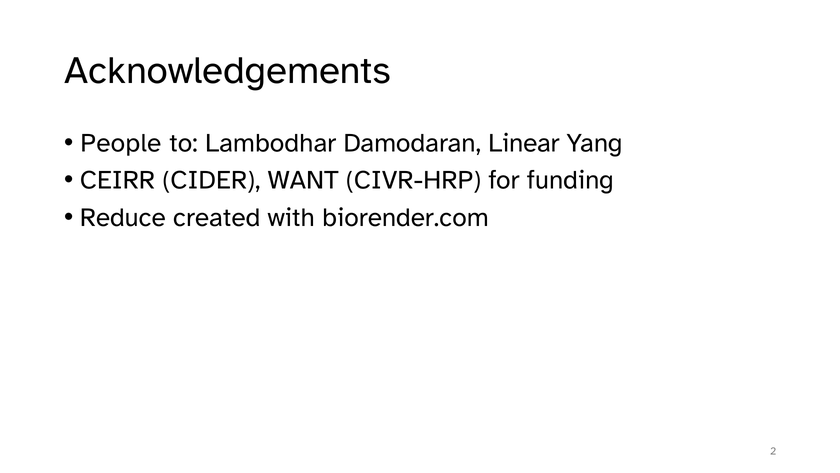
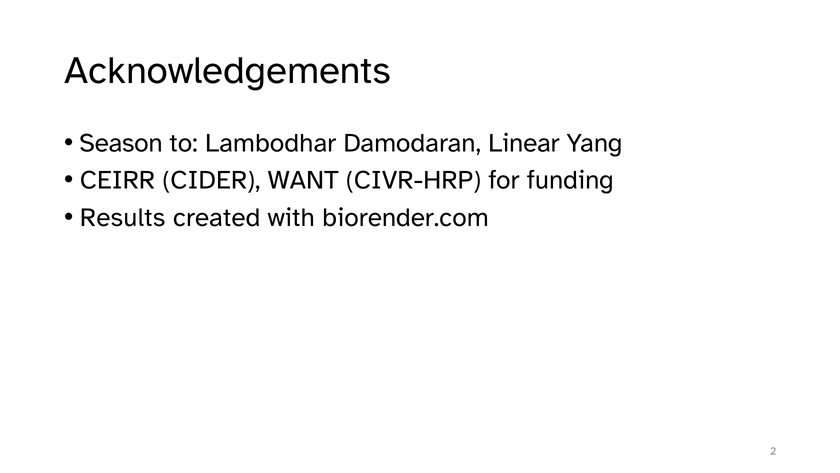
People: People -> Season
Reduce: Reduce -> Results
